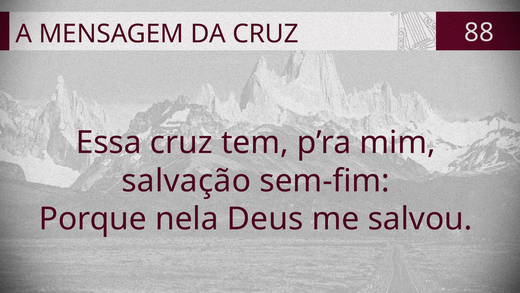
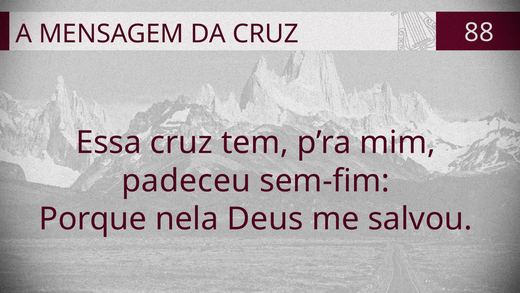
salvação: salvação -> padeceu
